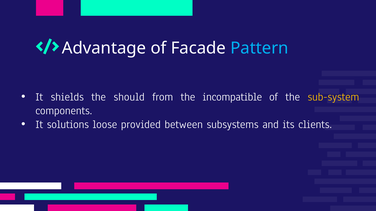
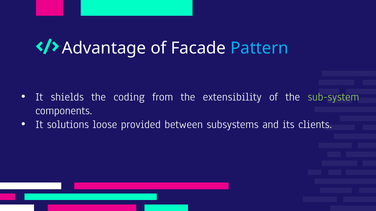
should: should -> coding
incompatible: incompatible -> extensibility
sub-system colour: yellow -> light green
